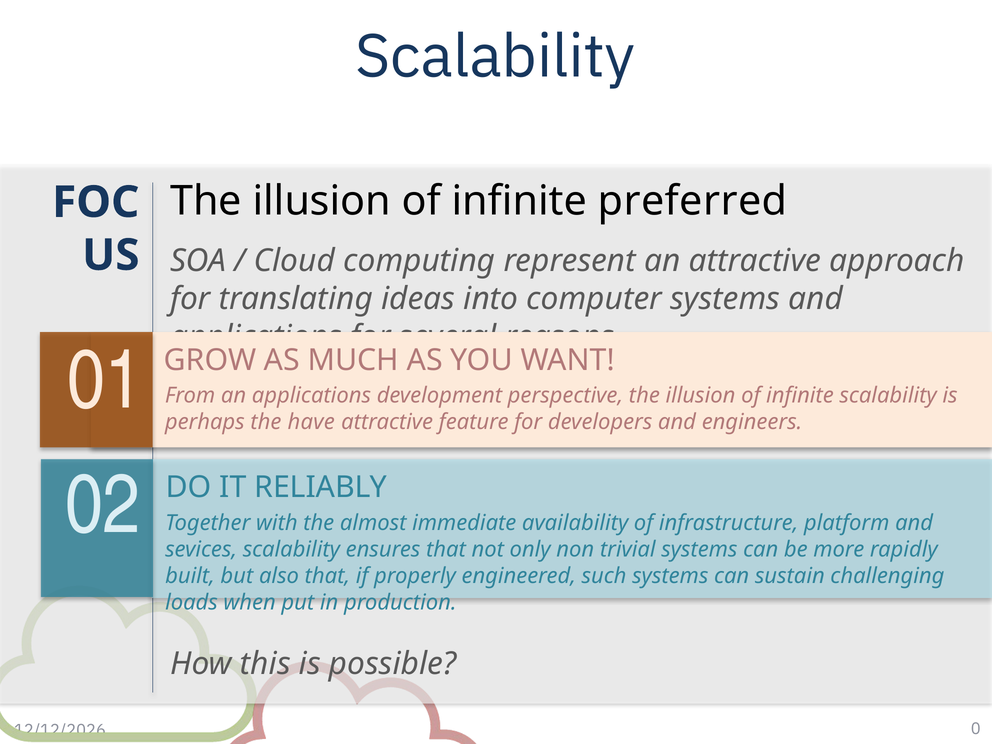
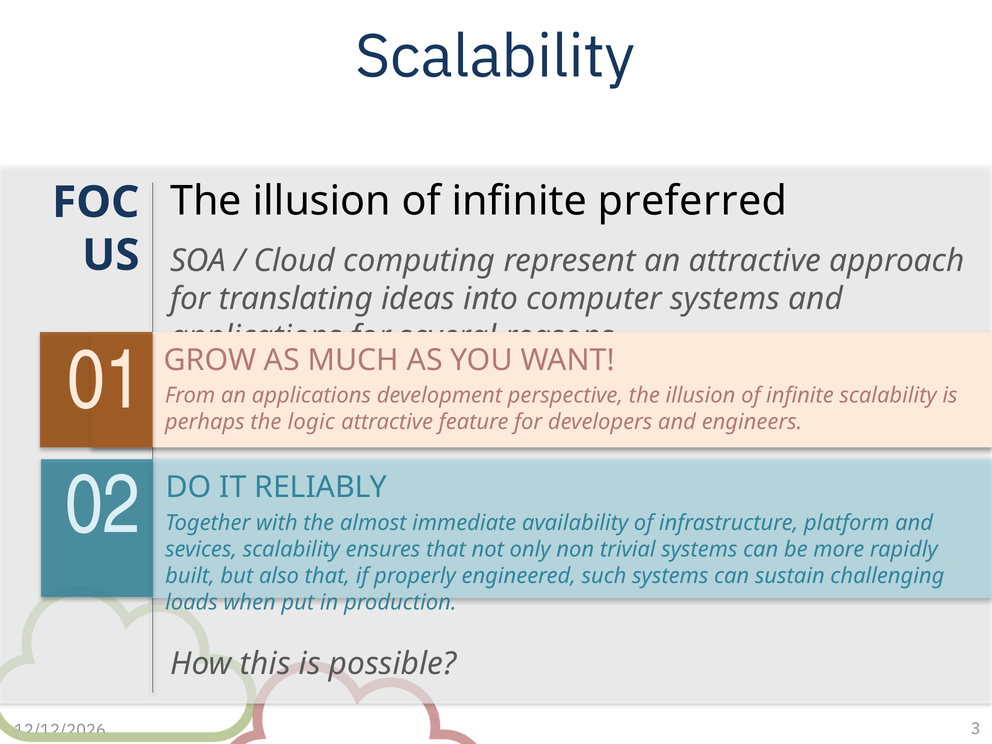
have: have -> logic
0: 0 -> 3
